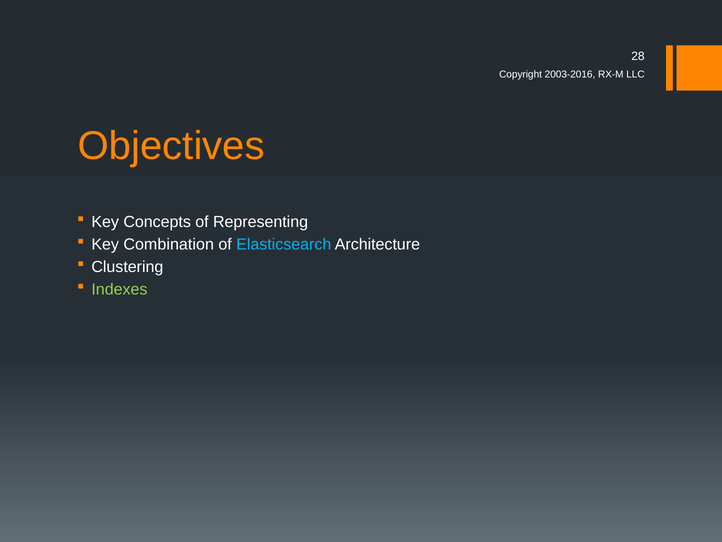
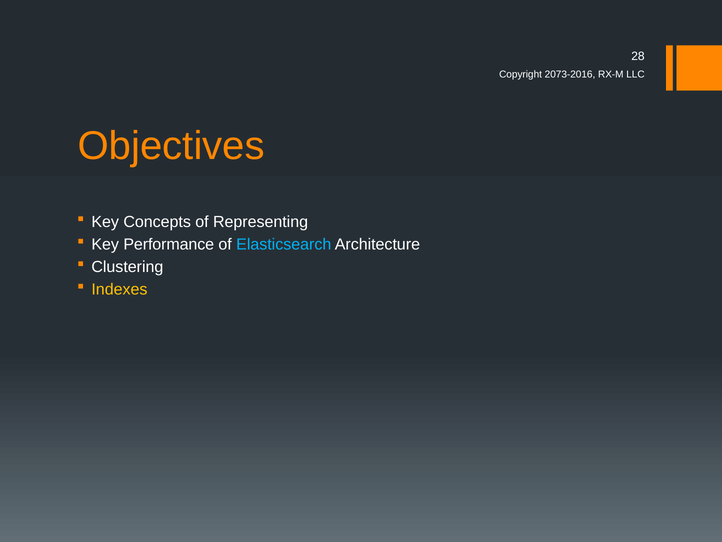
2003-2016: 2003-2016 -> 2073-2016
Combination: Combination -> Performance
Indexes colour: light green -> yellow
